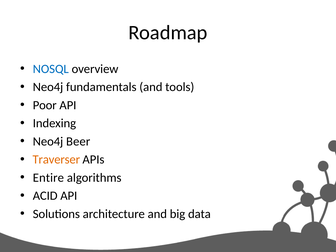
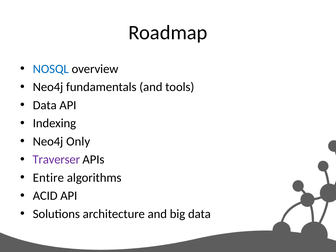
Poor at (45, 105): Poor -> Data
Beer: Beer -> Only
Traverser colour: orange -> purple
